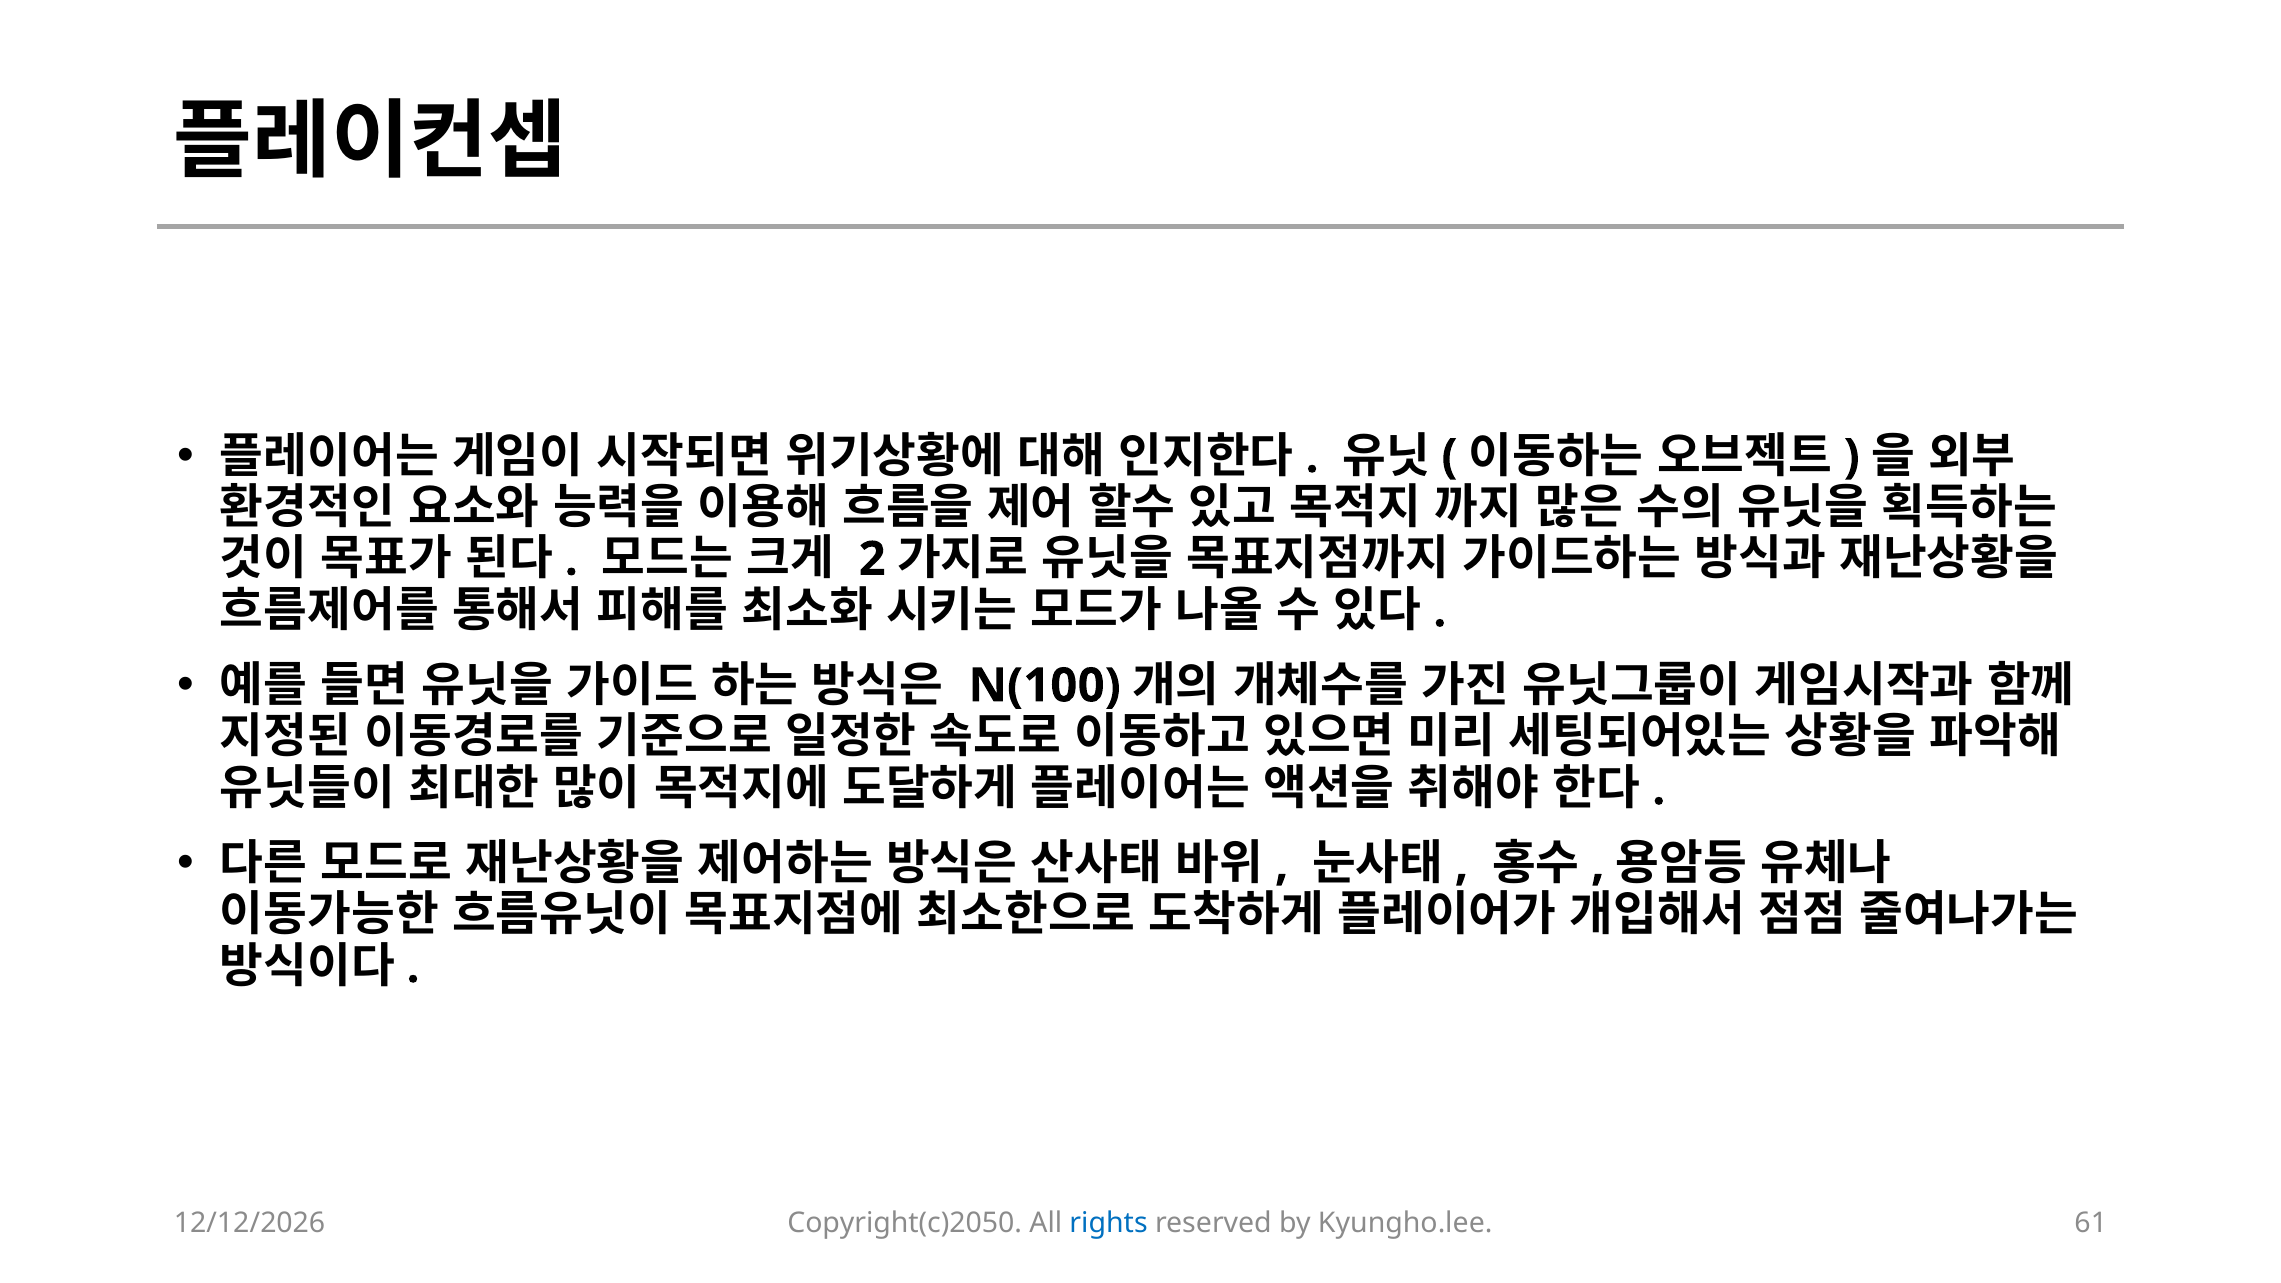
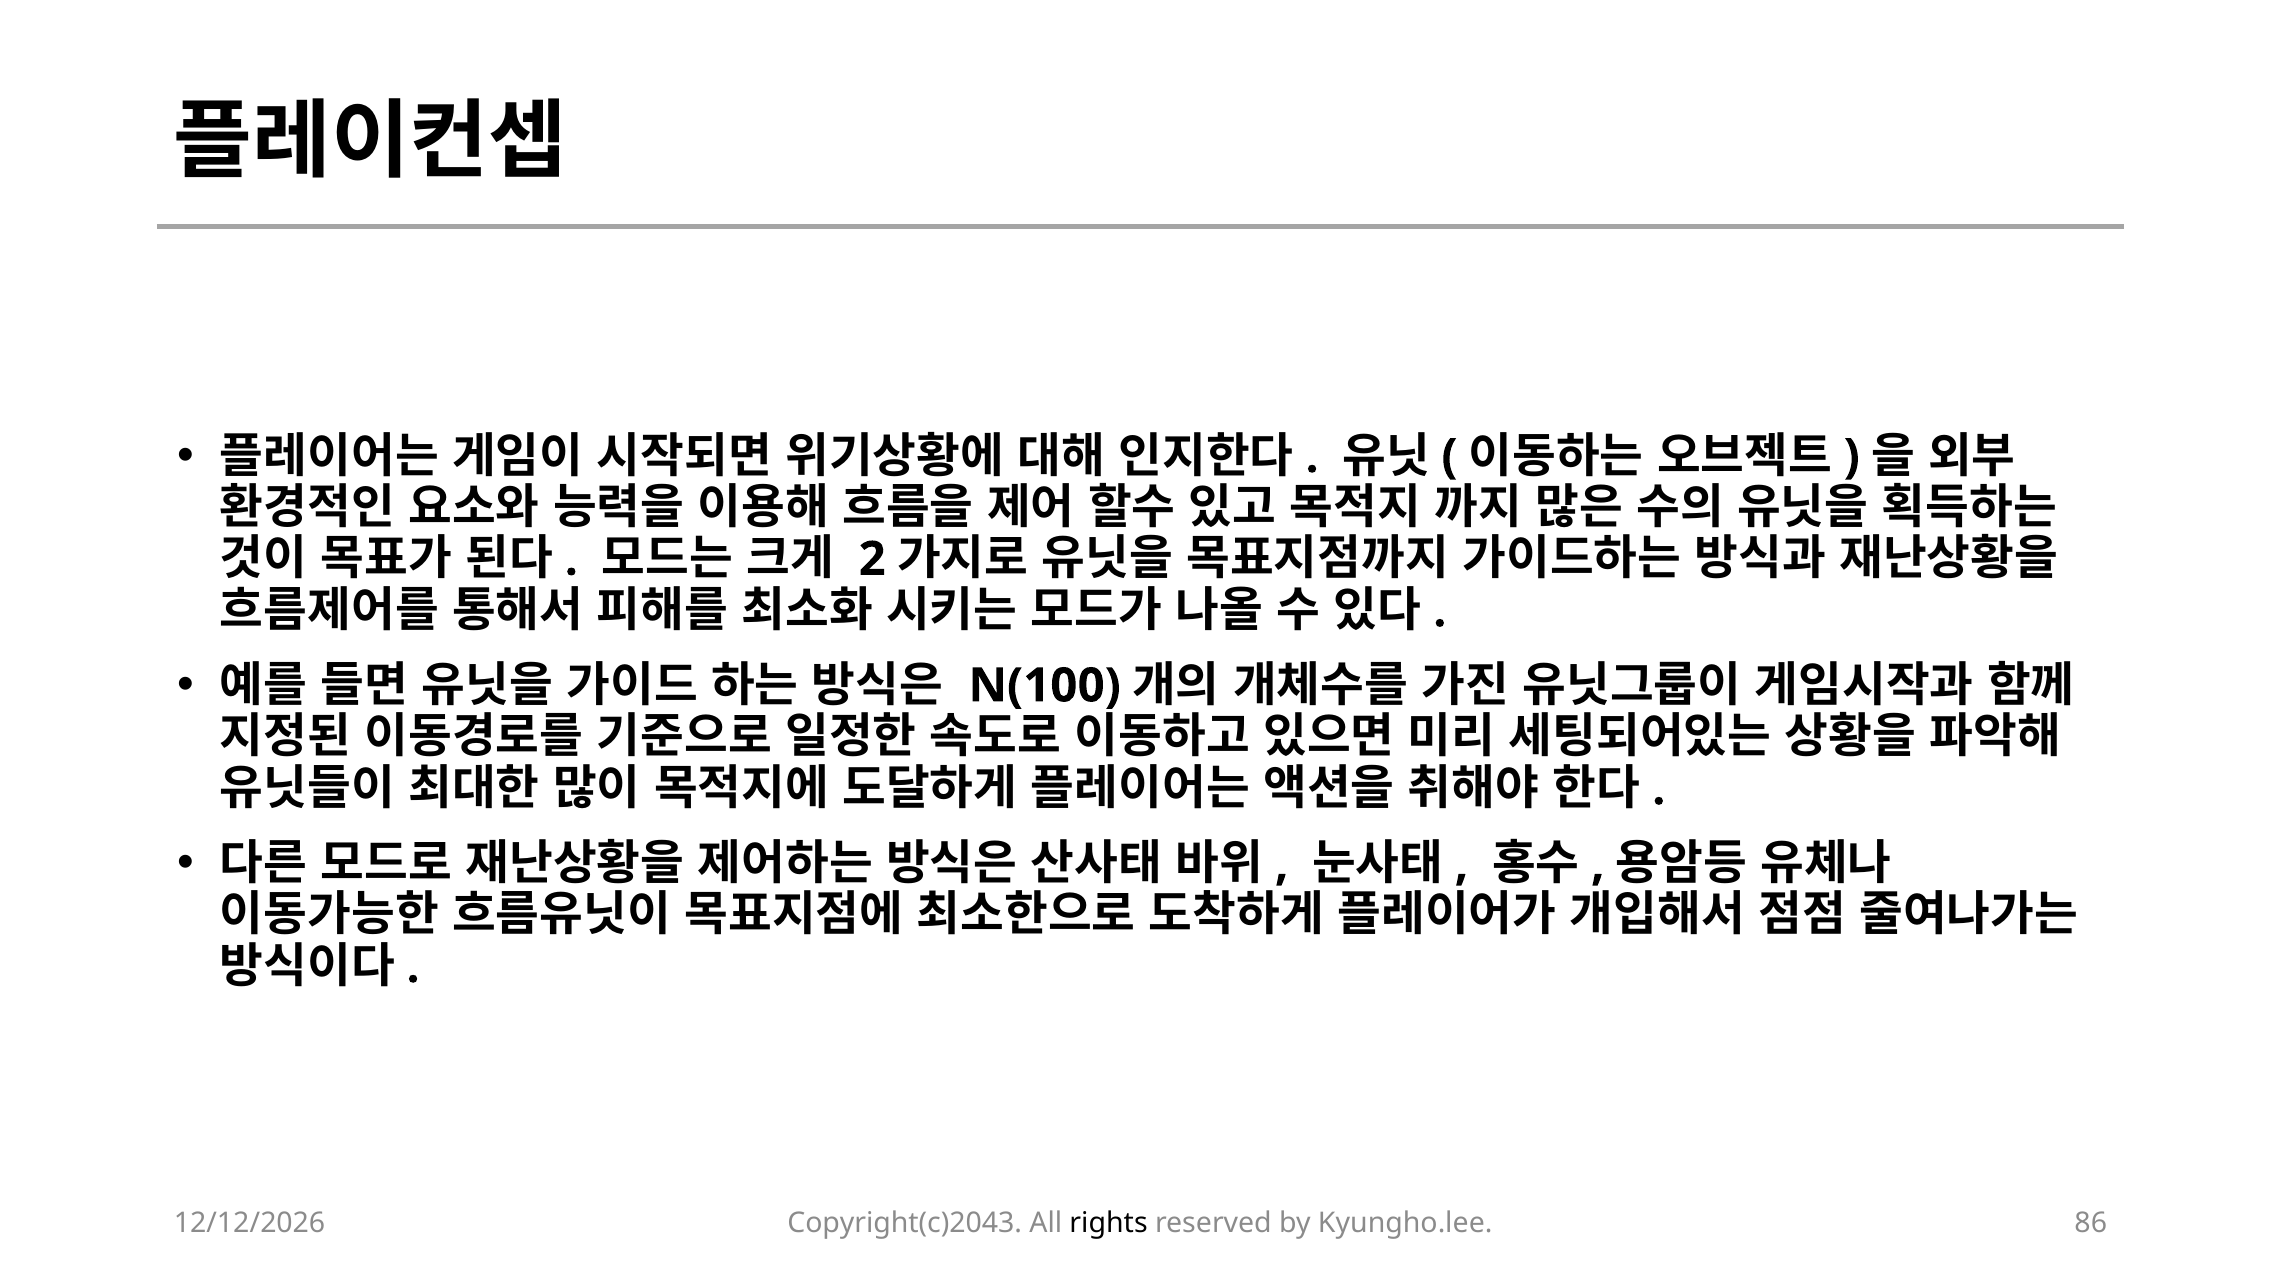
Copyright(c)2050: Copyright(c)2050 -> Copyright(c)2043
rights colour: blue -> black
61: 61 -> 86
